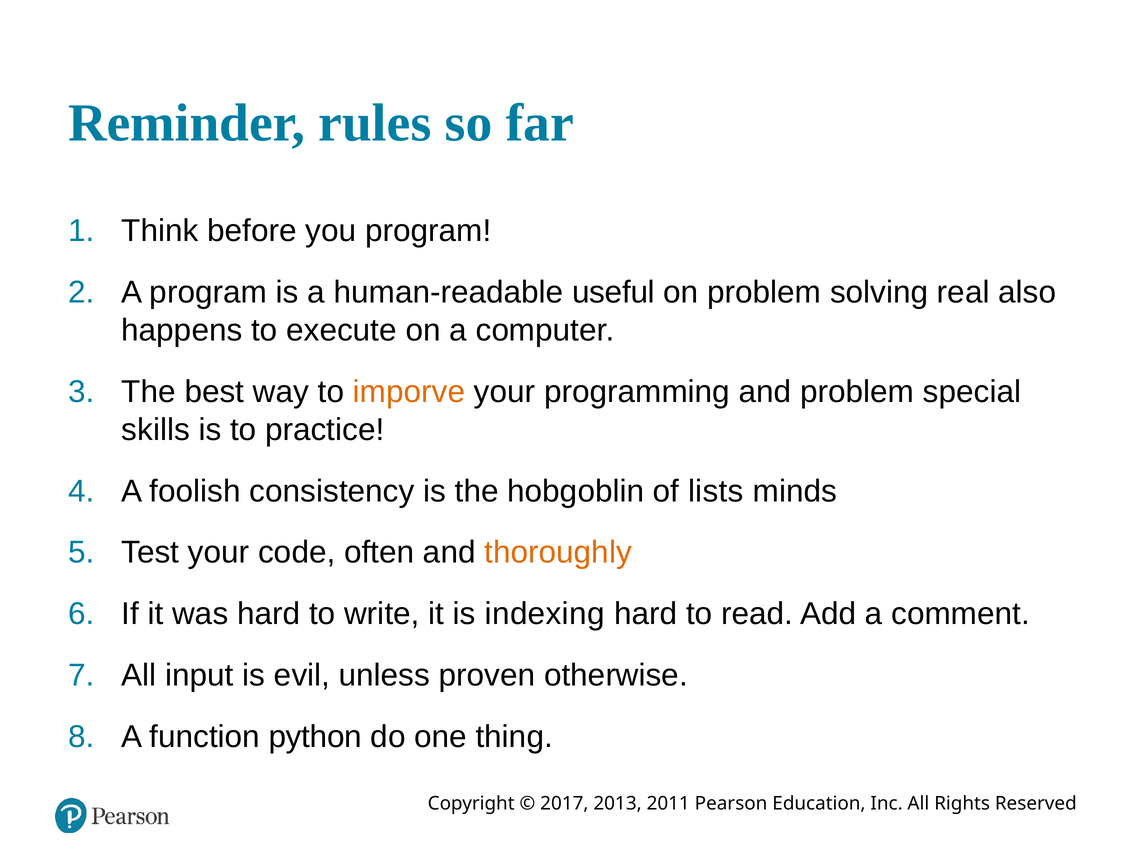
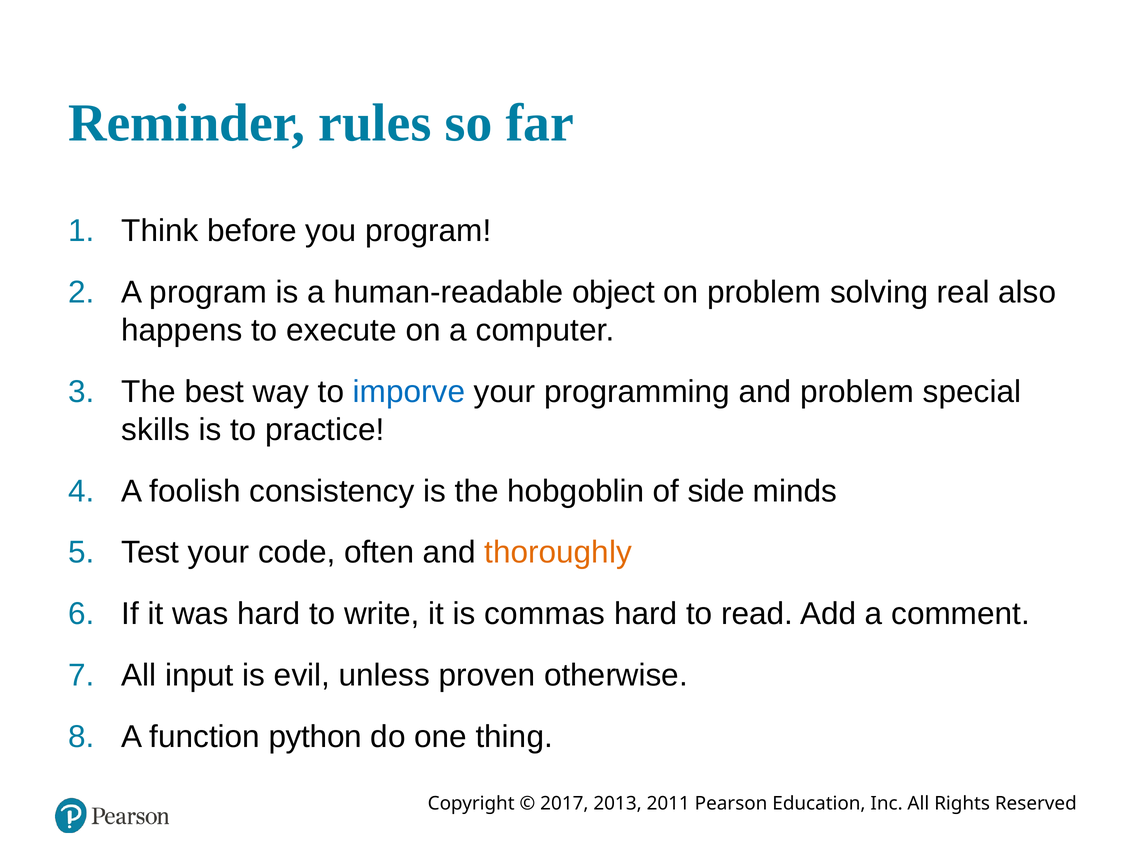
useful: useful -> object
imporve colour: orange -> blue
lists: lists -> side
indexing: indexing -> commas
